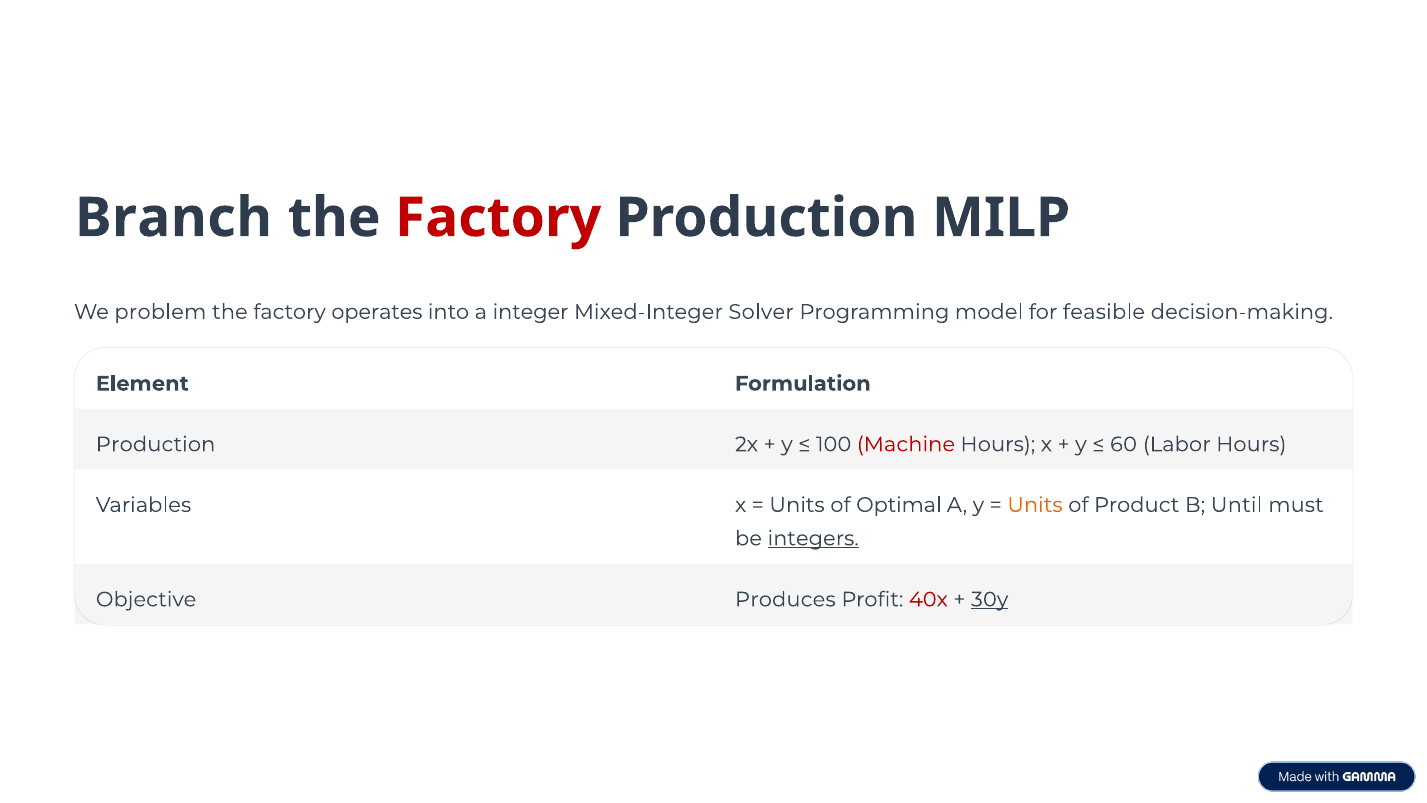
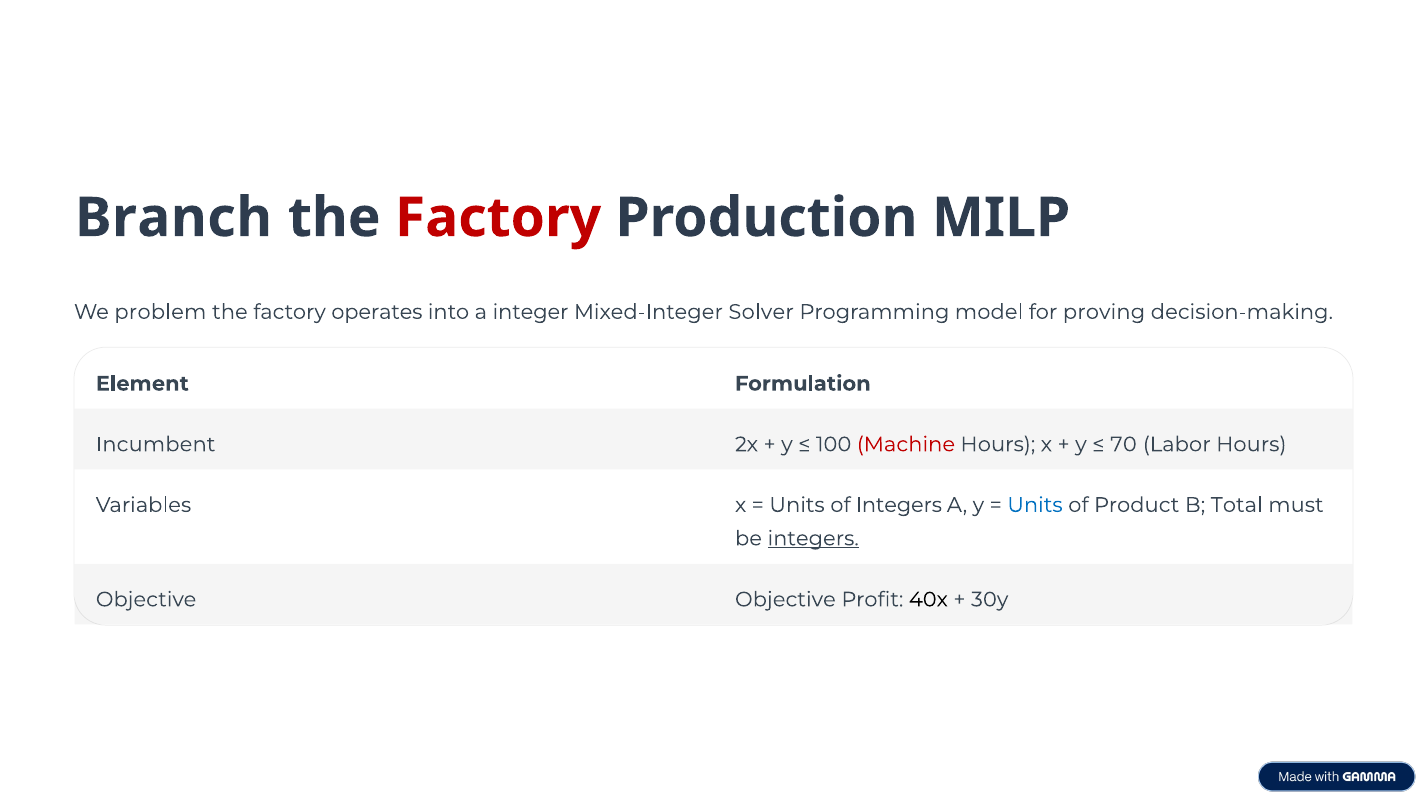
feasible: feasible -> proving
Production at (156, 444): Production -> Incumbent
60: 60 -> 70
of Optimal: Optimal -> Integers
Units at (1035, 505) colour: orange -> blue
Until: Until -> Total
Objective Produces: Produces -> Objective
40x colour: red -> black
30y underline: present -> none
